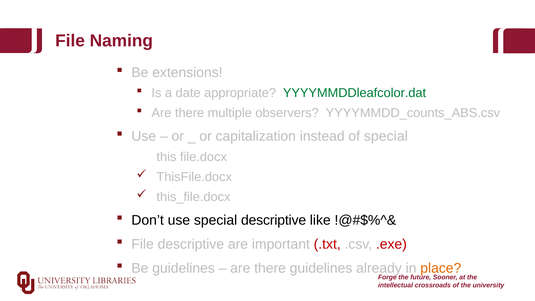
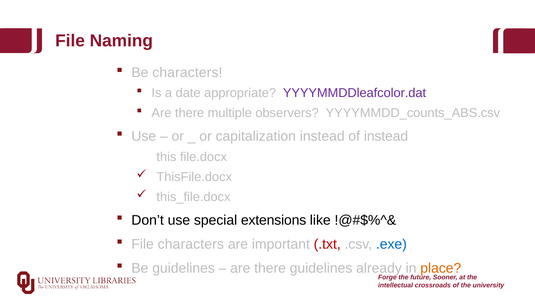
Be extensions: extensions -> characters
YYYYMMDDleafcolor.dat colour: green -> purple
of special: special -> instead
special descriptive: descriptive -> extensions
File descriptive: descriptive -> characters
.exe colour: red -> blue
